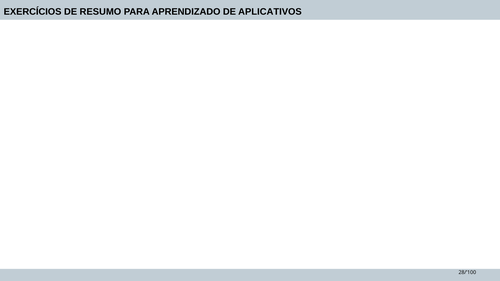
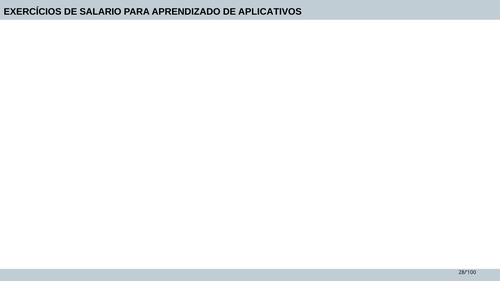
RESUMO: RESUMO -> SALARIO
